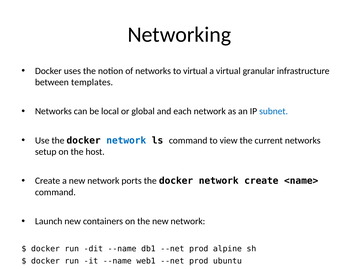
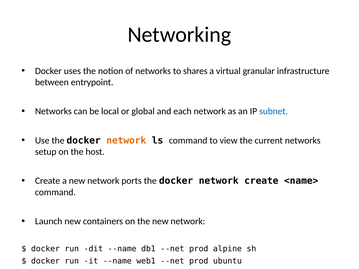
to virtual: virtual -> shares
templates: templates -> entrypoint
network at (126, 141) colour: blue -> orange
